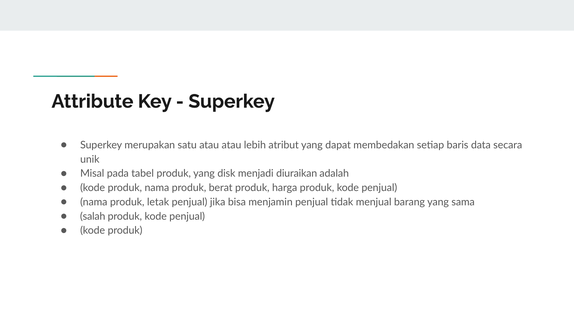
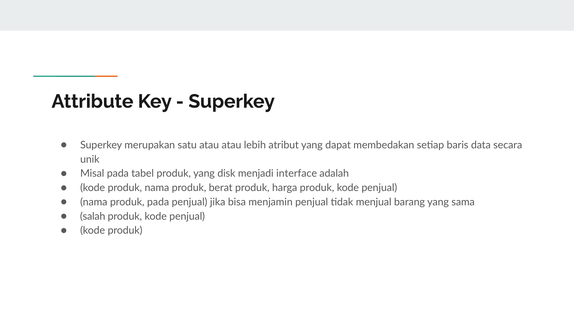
diuraikan: diuraikan -> interface
produk letak: letak -> pada
